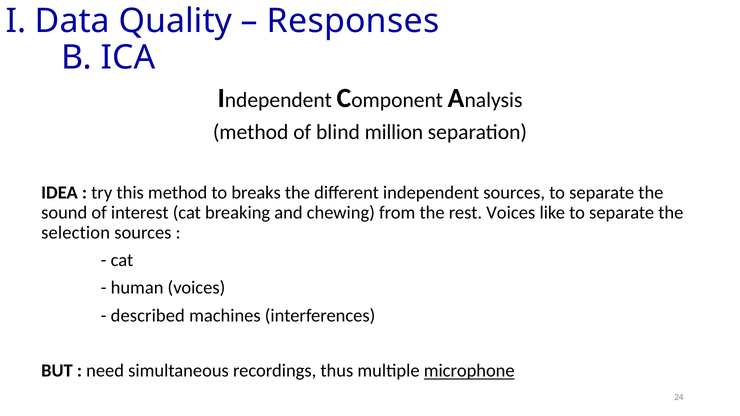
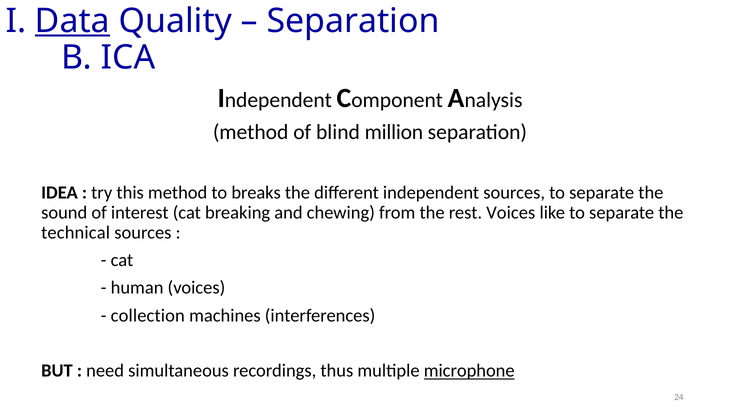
Data underline: none -> present
Responses at (353, 21): Responses -> Separation
selection: selection -> technical
described: described -> collection
